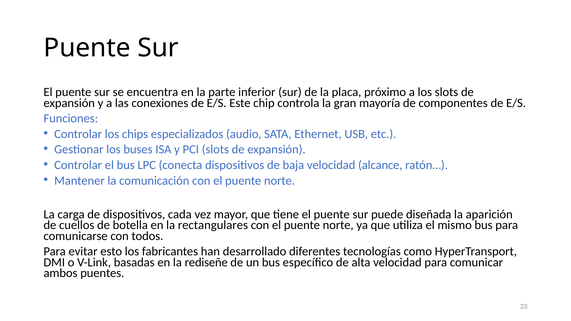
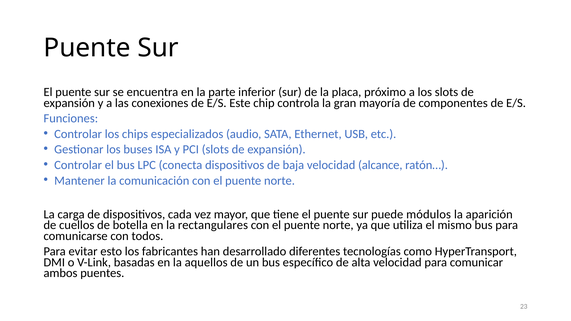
diseñada: diseñada -> módulos
rediseñe: rediseñe -> aquellos
